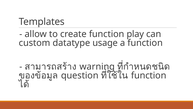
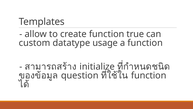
play: play -> true
warning: warning -> initialize
